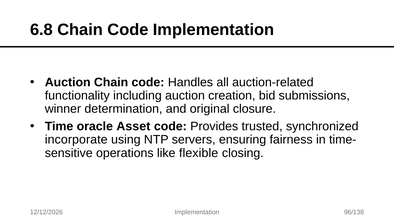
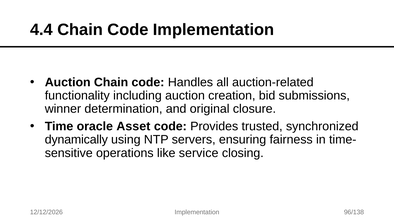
6.8: 6.8 -> 4.4
incorporate: incorporate -> dynamically
flexible: flexible -> service
